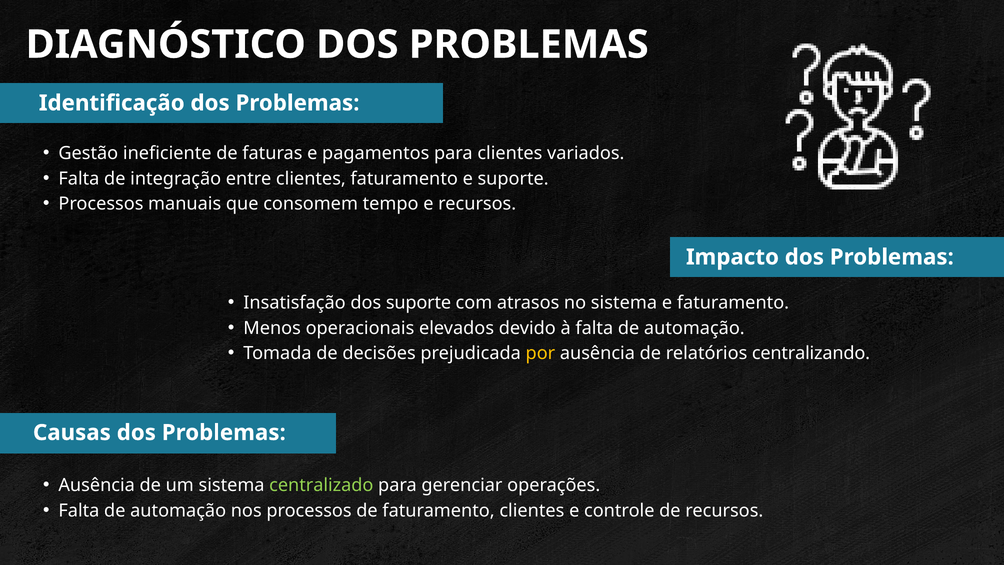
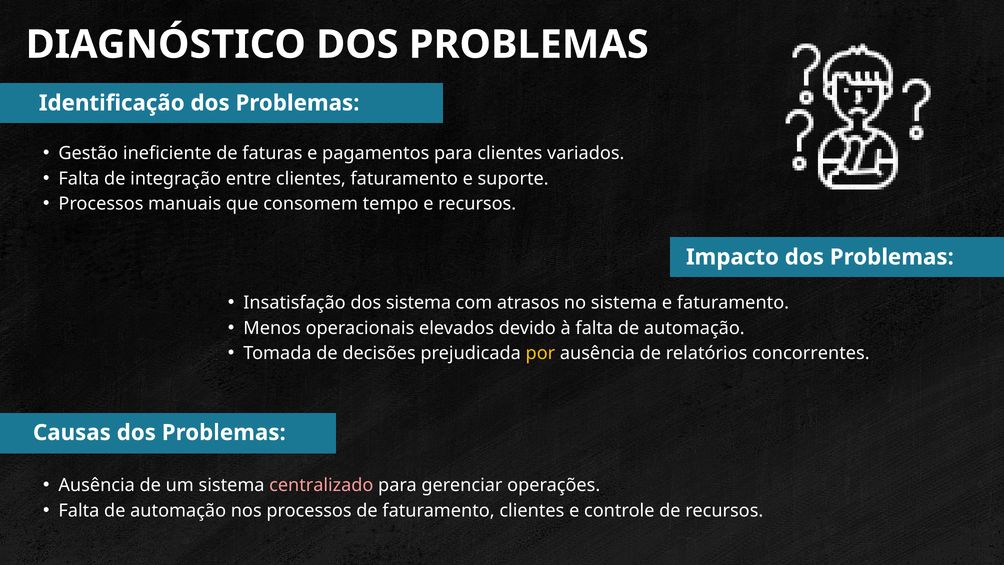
dos suporte: suporte -> sistema
centralizando: centralizando -> concorrentes
centralizado colour: light green -> pink
